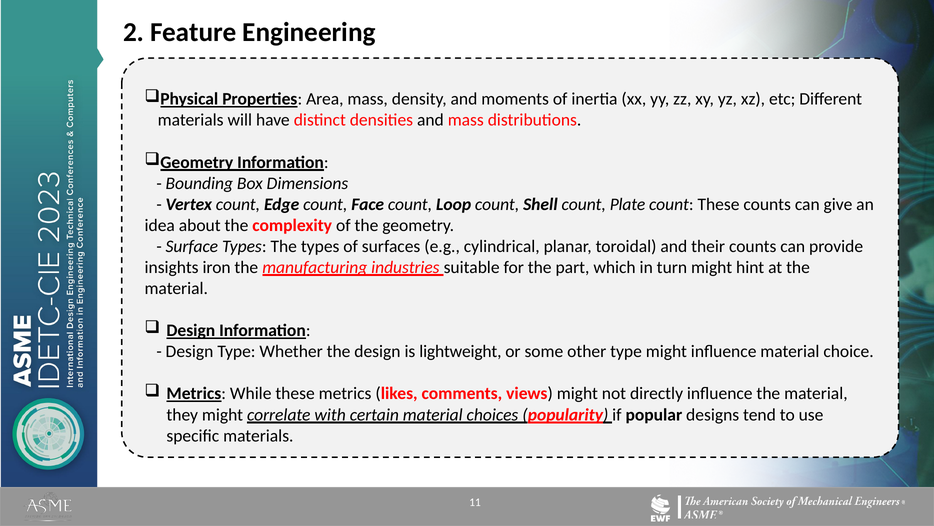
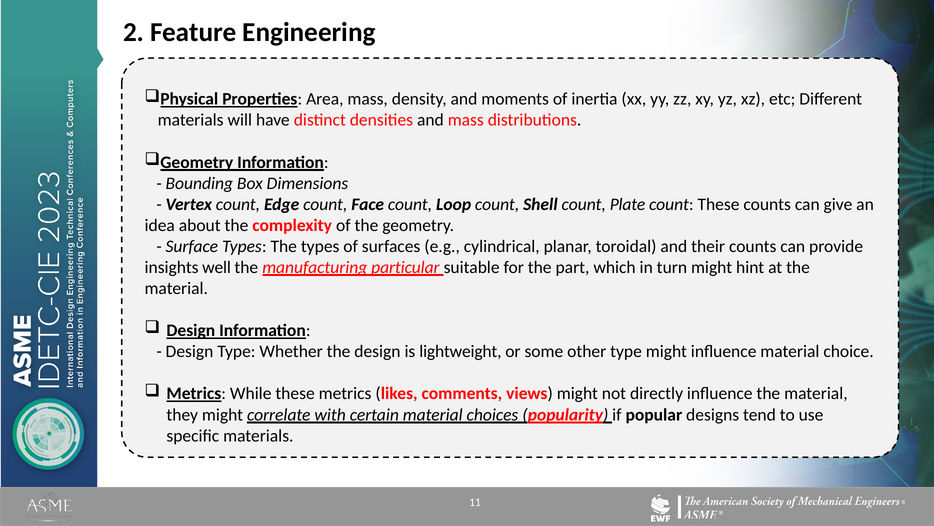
iron: iron -> well
industries: industries -> particular
